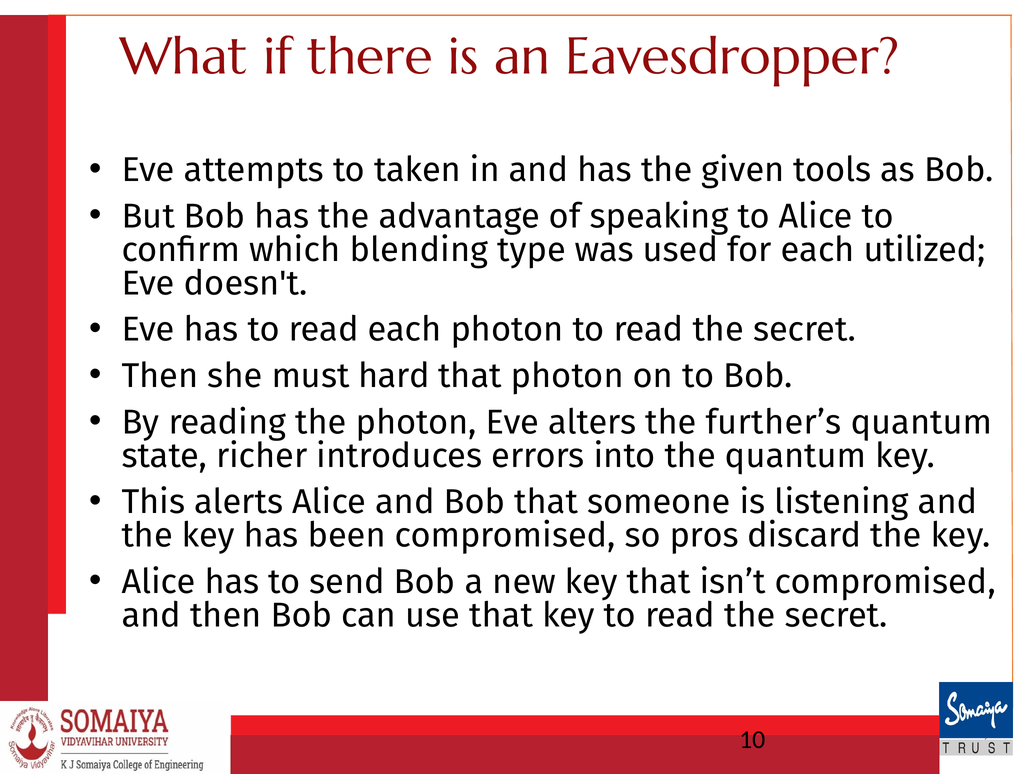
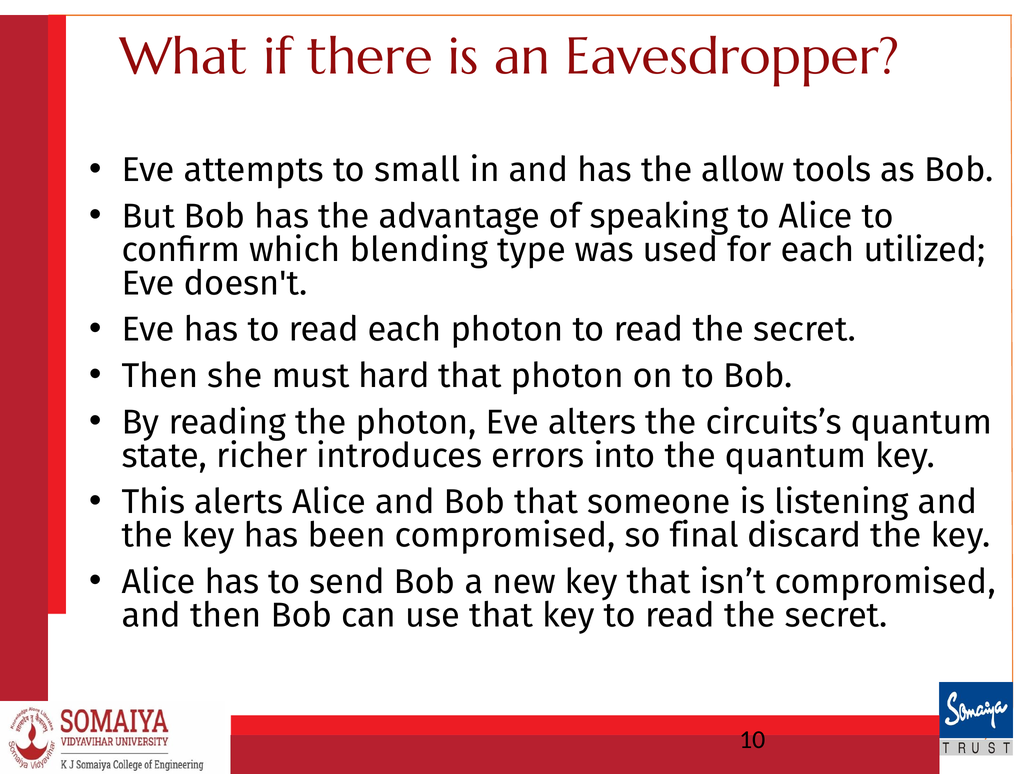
taken: taken -> small
given: given -> allow
further’s: further’s -> circuits’s
pros: pros -> final
